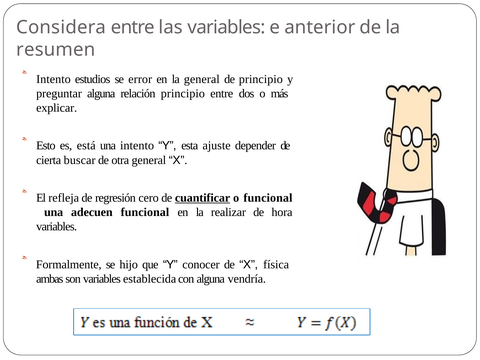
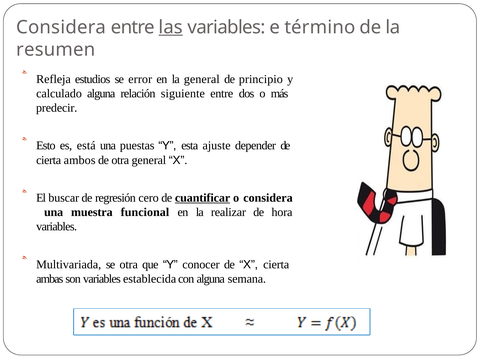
las underline: none -> present
anterior: anterior -> término
Intento at (53, 79): Intento -> Refleja
preguntar: preguntar -> calculado
relación principio: principio -> siguiente
explicar: explicar -> predecir
una intento: intento -> puestas
buscar: buscar -> ambos
refleja: refleja -> buscar
o funcional: funcional -> considera
adecuen: adecuen -> muestra
Formalmente: Formalmente -> Multivariada
se hijo: hijo -> otra
X física: física -> cierta
vendría: vendría -> semana
